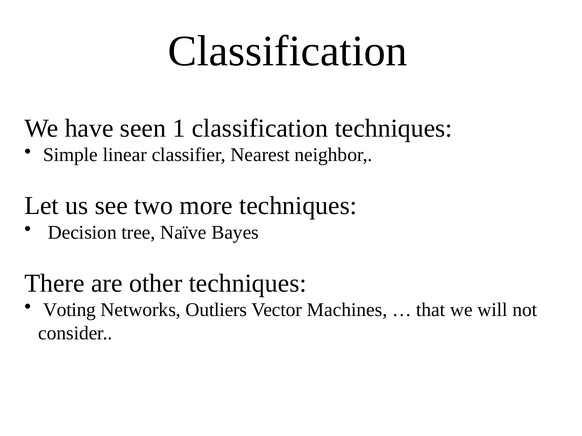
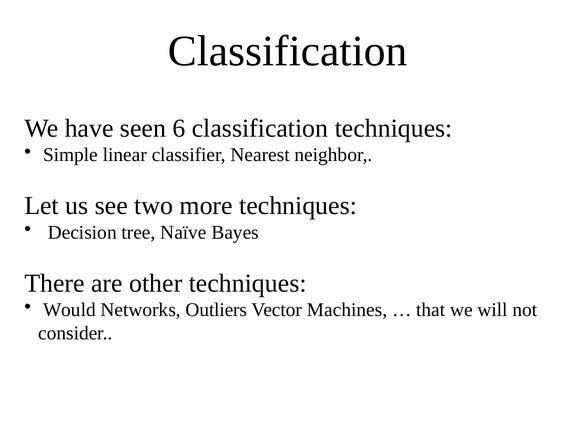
1: 1 -> 6
Voting: Voting -> Would
